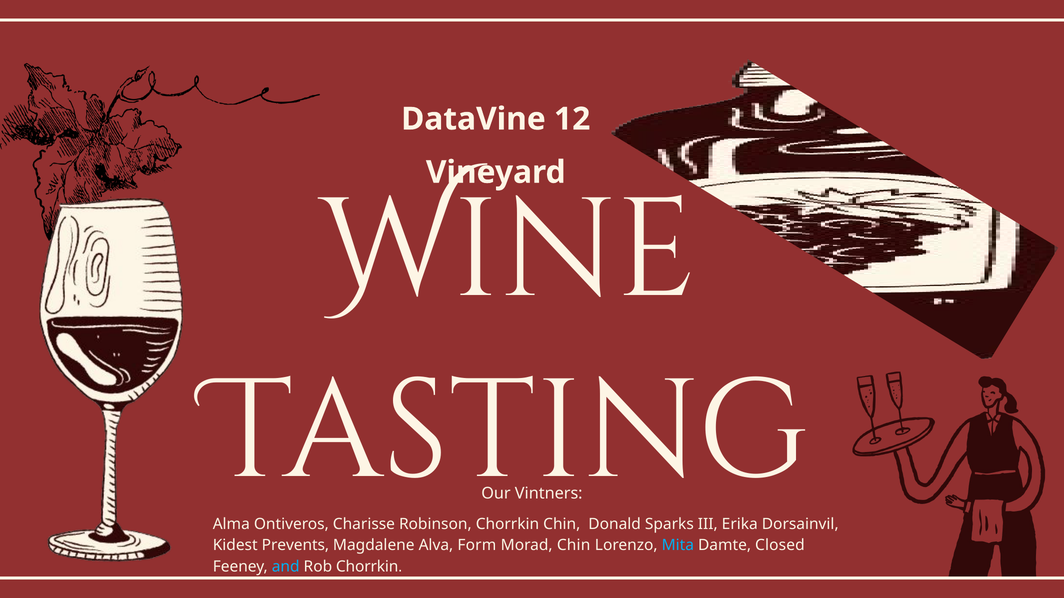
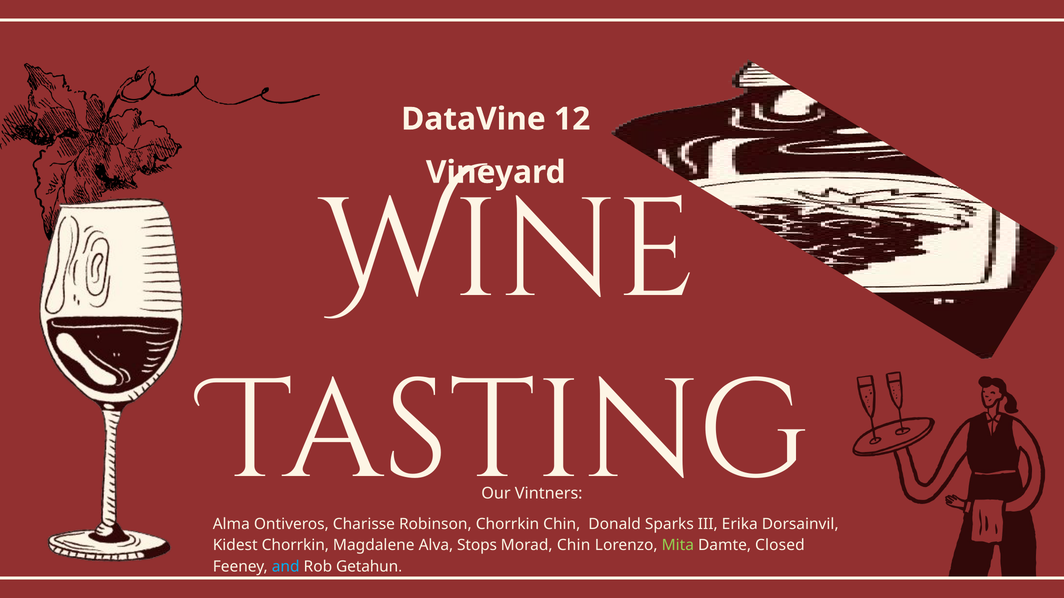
Kidest Prevents: Prevents -> Chorrkin
Form: Form -> Stops
Mita colour: light blue -> light green
Rob Chorrkin: Chorrkin -> Getahun
